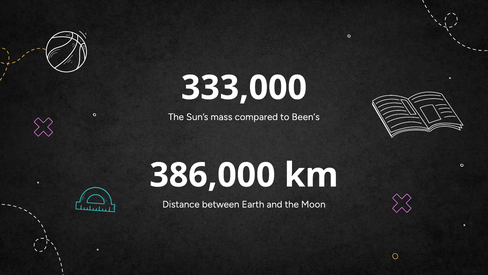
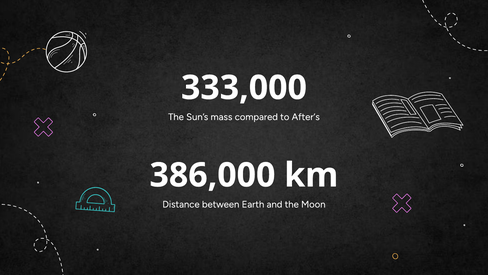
Been’s: Been’s -> After’s
